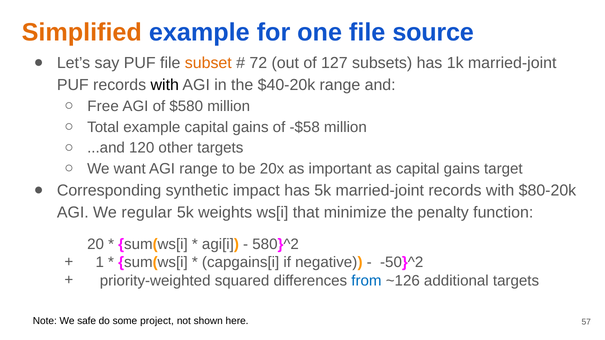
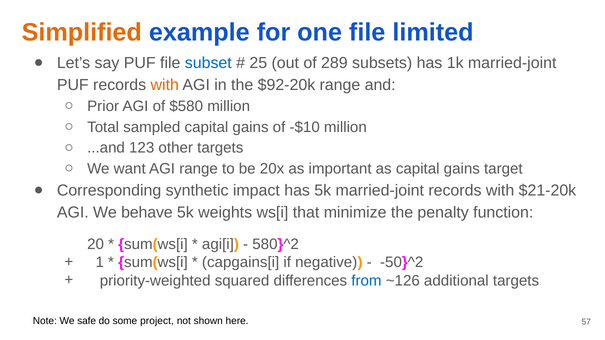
source: source -> limited
subset colour: orange -> blue
72: 72 -> 25
127: 127 -> 289
with at (165, 85) colour: black -> orange
$40-20k: $40-20k -> $92-20k
Free: Free -> Prior
Total example: example -> sampled
-$58: -$58 -> -$10
120: 120 -> 123
$80-20k: $80-20k -> $21-20k
regular: regular -> behave
